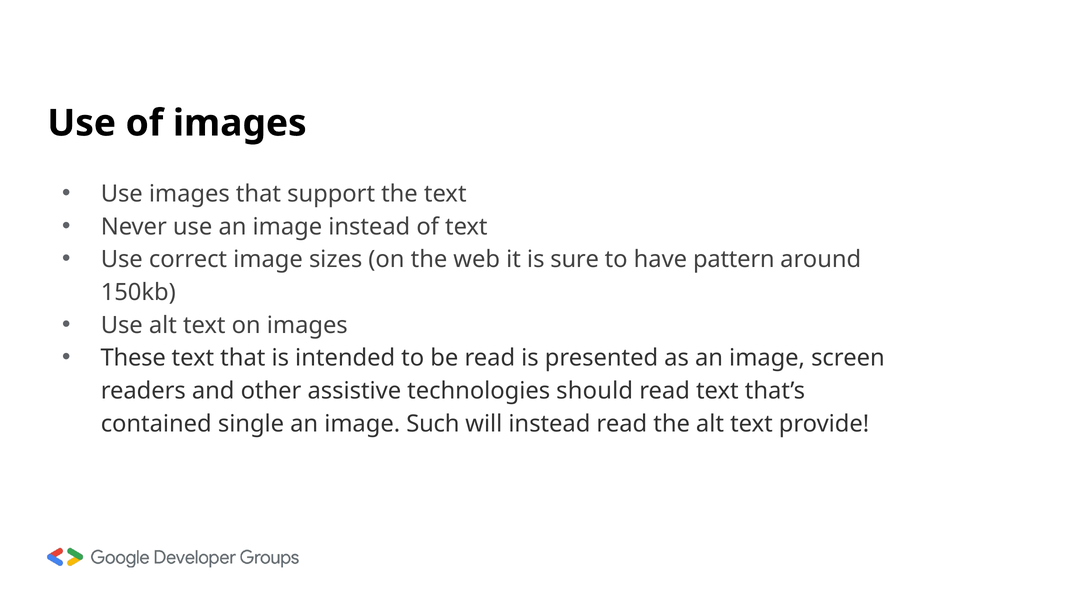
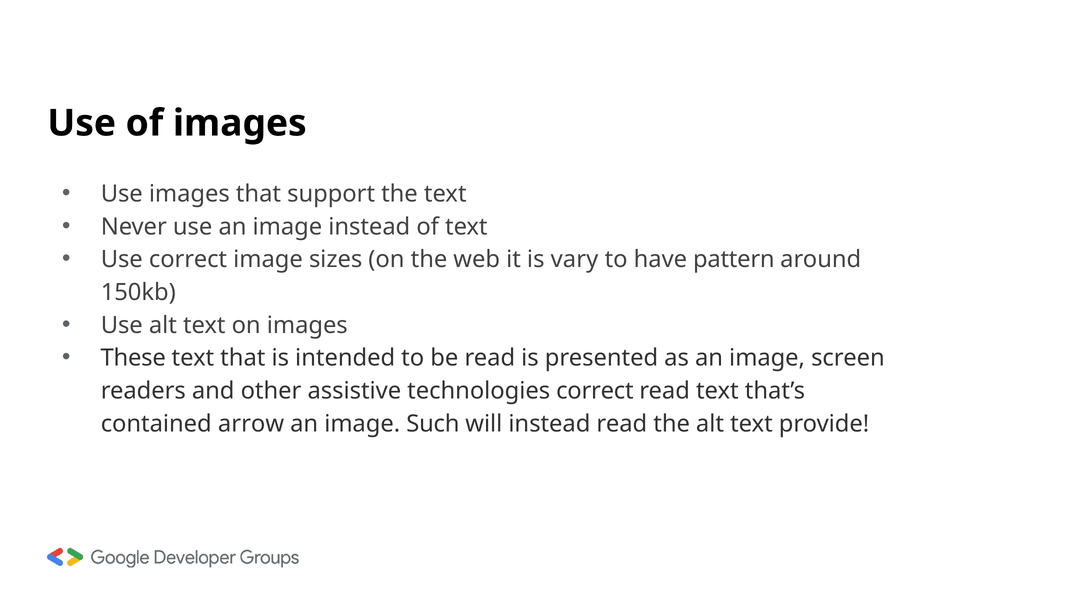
sure: sure -> vary
technologies should: should -> correct
single: single -> arrow
